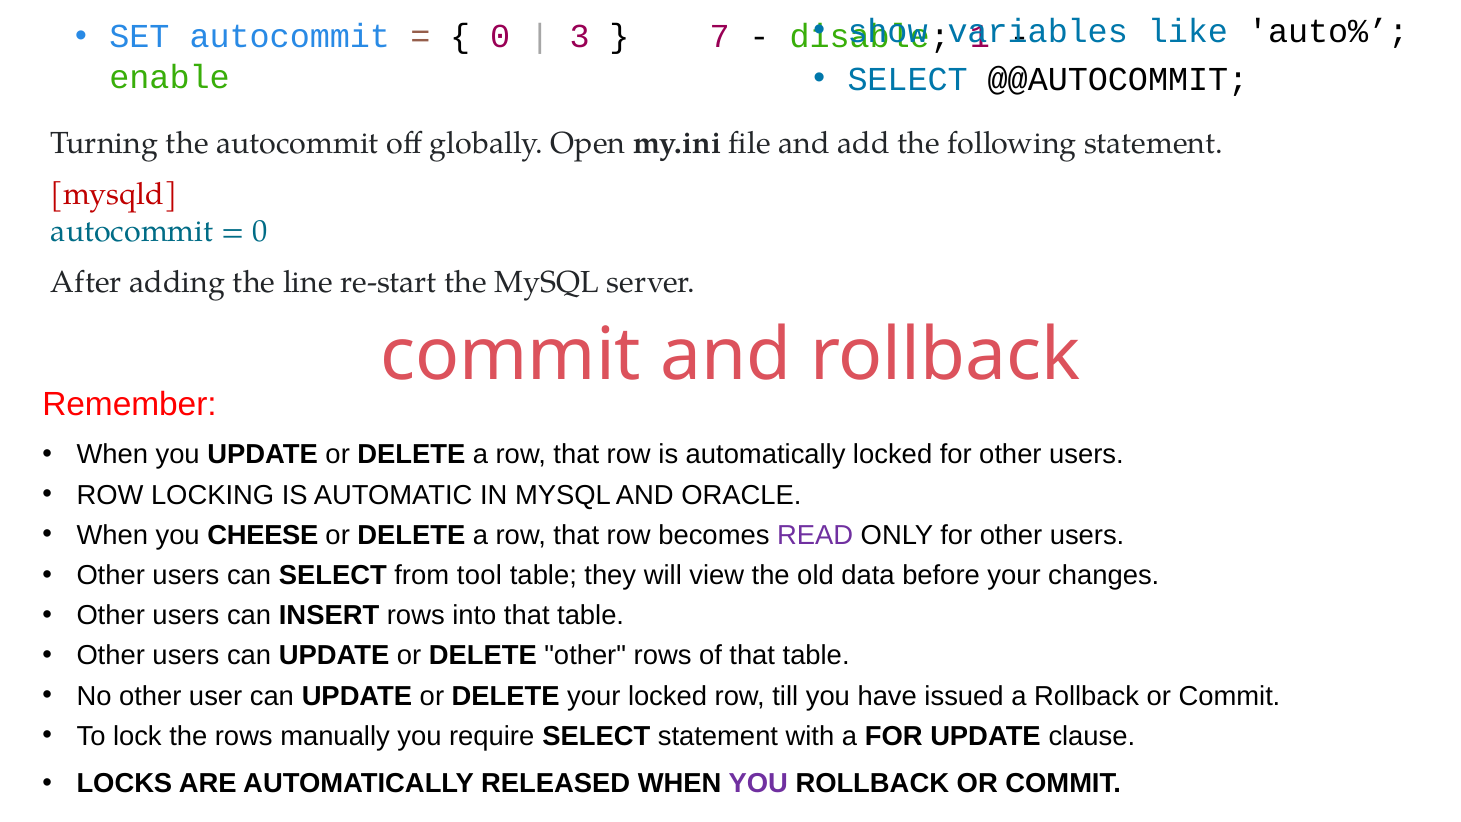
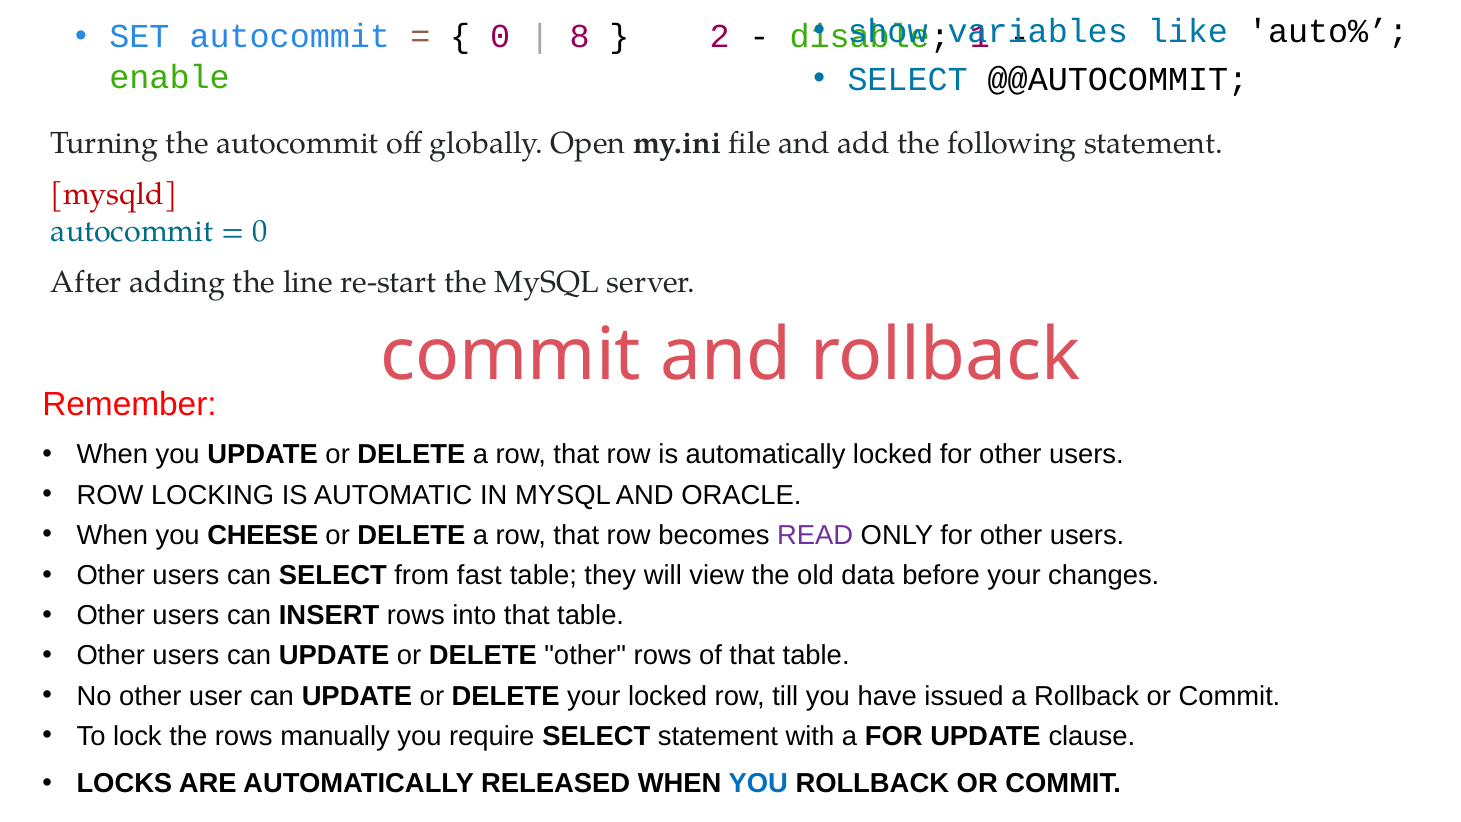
3: 3 -> 8
7: 7 -> 2
tool: tool -> fast
YOU at (758, 783) colour: purple -> blue
